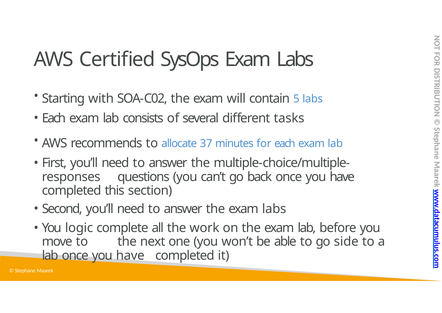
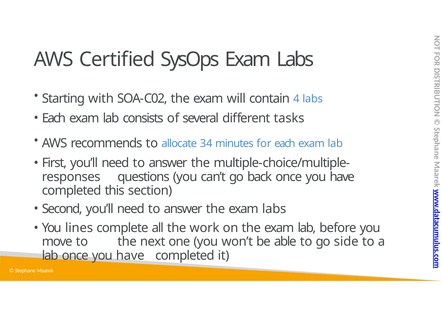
5: 5 -> 4
37: 37 -> 34
logic: logic -> lines
